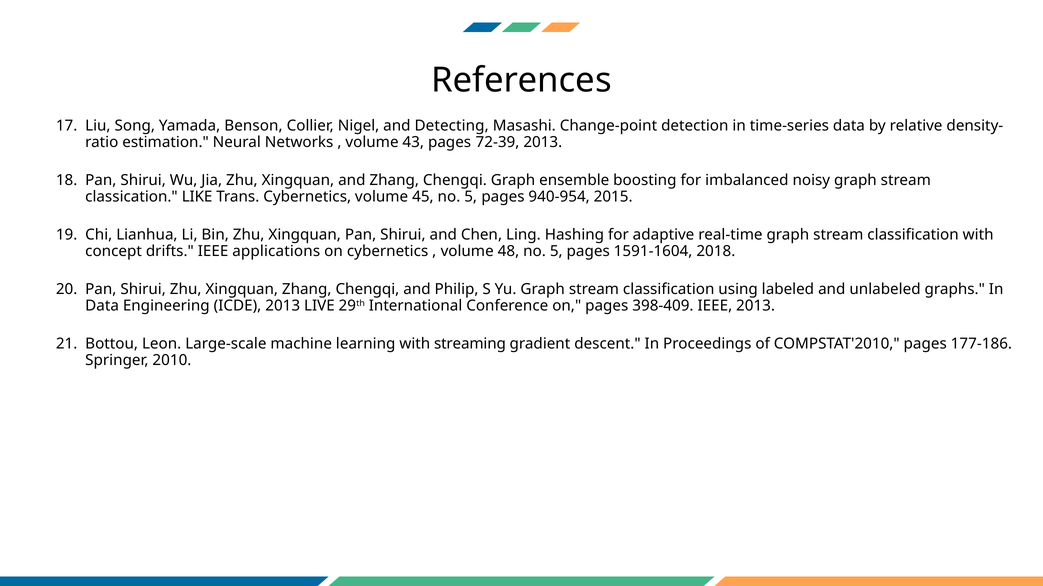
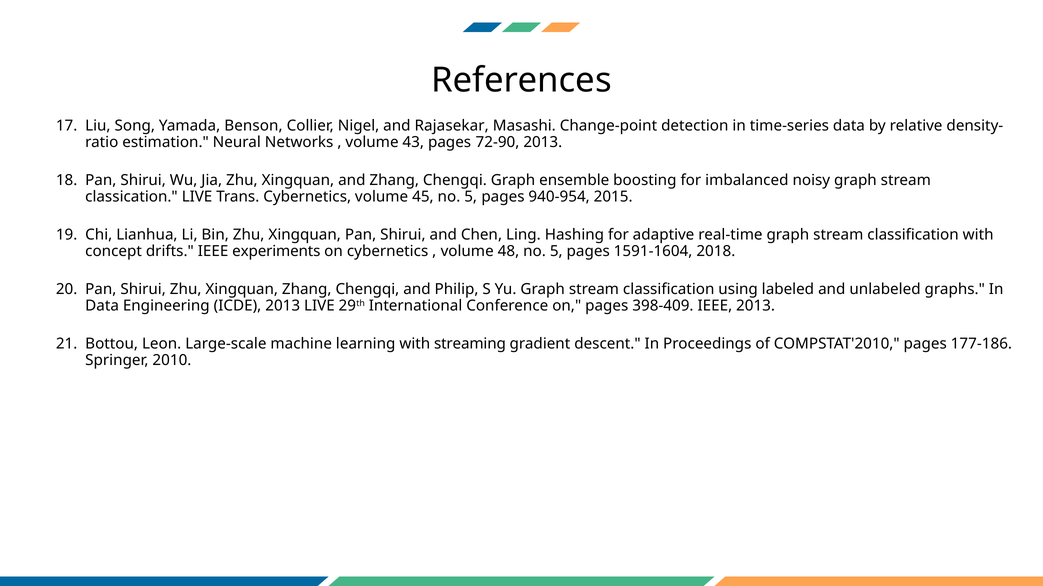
Detecting: Detecting -> Rajasekar
72-39: 72-39 -> 72-90
classication LIKE: LIKE -> LIVE
applications: applications -> experiments
